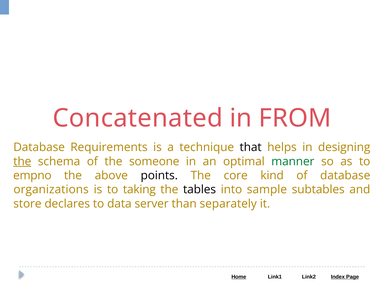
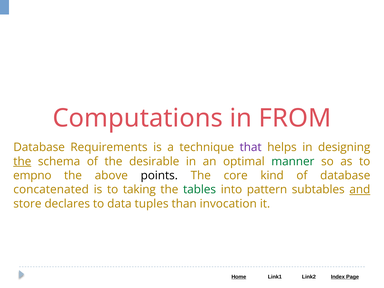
Concatenated: Concatenated -> Computations
that colour: black -> purple
someone: someone -> desirable
organizations: organizations -> concatenated
tables colour: black -> green
sample: sample -> pattern
and underline: none -> present
server: server -> tuples
separately: separately -> invocation
